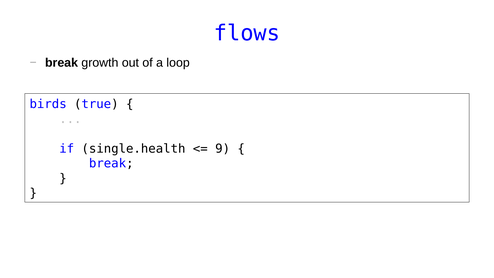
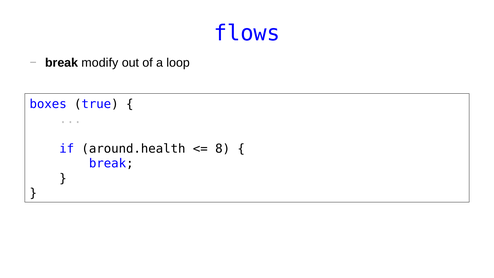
growth: growth -> modify
birds: birds -> boxes
single.health: single.health -> around.health
9: 9 -> 8
